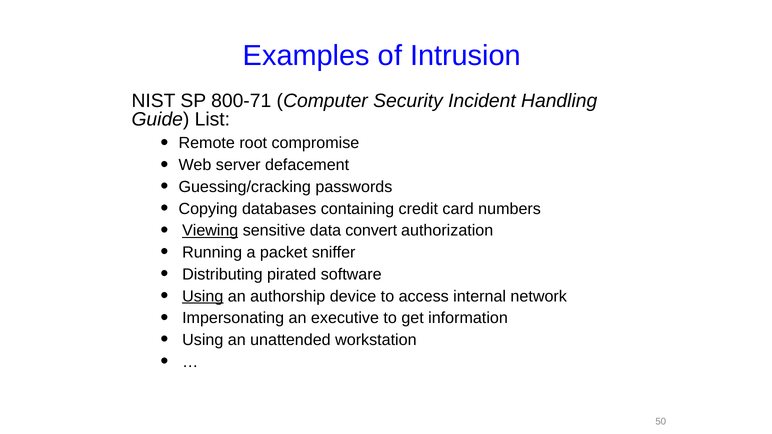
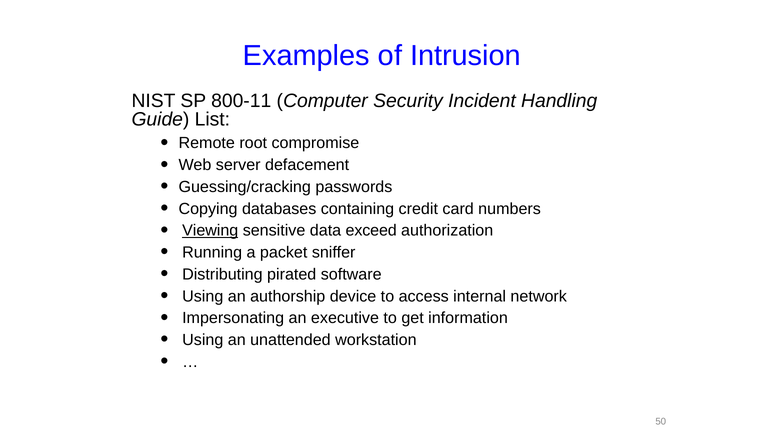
800-71: 800-71 -> 800-11
convert: convert -> exceed
Using at (203, 296) underline: present -> none
